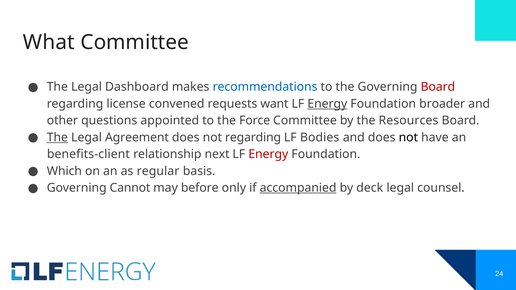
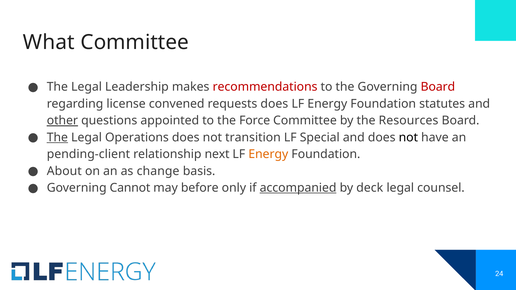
Dashboard: Dashboard -> Leadership
recommendations colour: blue -> red
requests want: want -> does
Energy at (327, 104) underline: present -> none
broader: broader -> statutes
other underline: none -> present
Agreement: Agreement -> Operations
not regarding: regarding -> transition
Bodies: Bodies -> Special
benefits-client: benefits-client -> pending-client
Energy at (268, 154) colour: red -> orange
Which: Which -> About
regular: regular -> change
